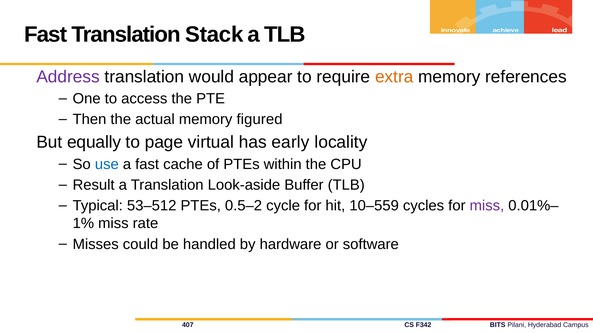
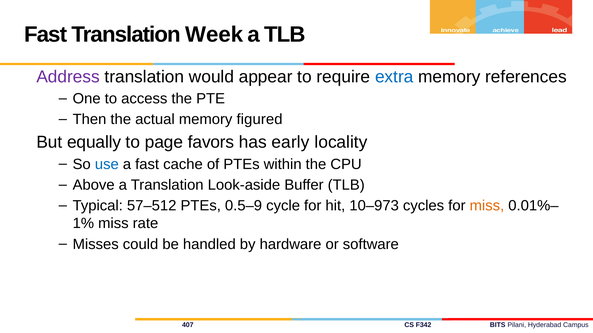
Stack: Stack -> Week
extra colour: orange -> blue
virtual: virtual -> favors
Result: Result -> Above
53–512: 53–512 -> 57–512
0.5–2: 0.5–2 -> 0.5–9
10–559: 10–559 -> 10–973
miss at (487, 206) colour: purple -> orange
